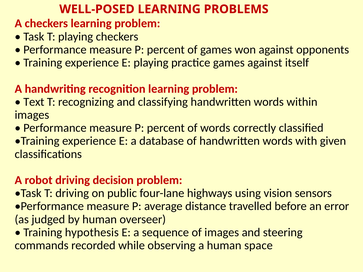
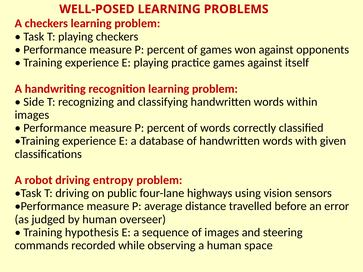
Text: Text -> Side
decision: decision -> entropy
